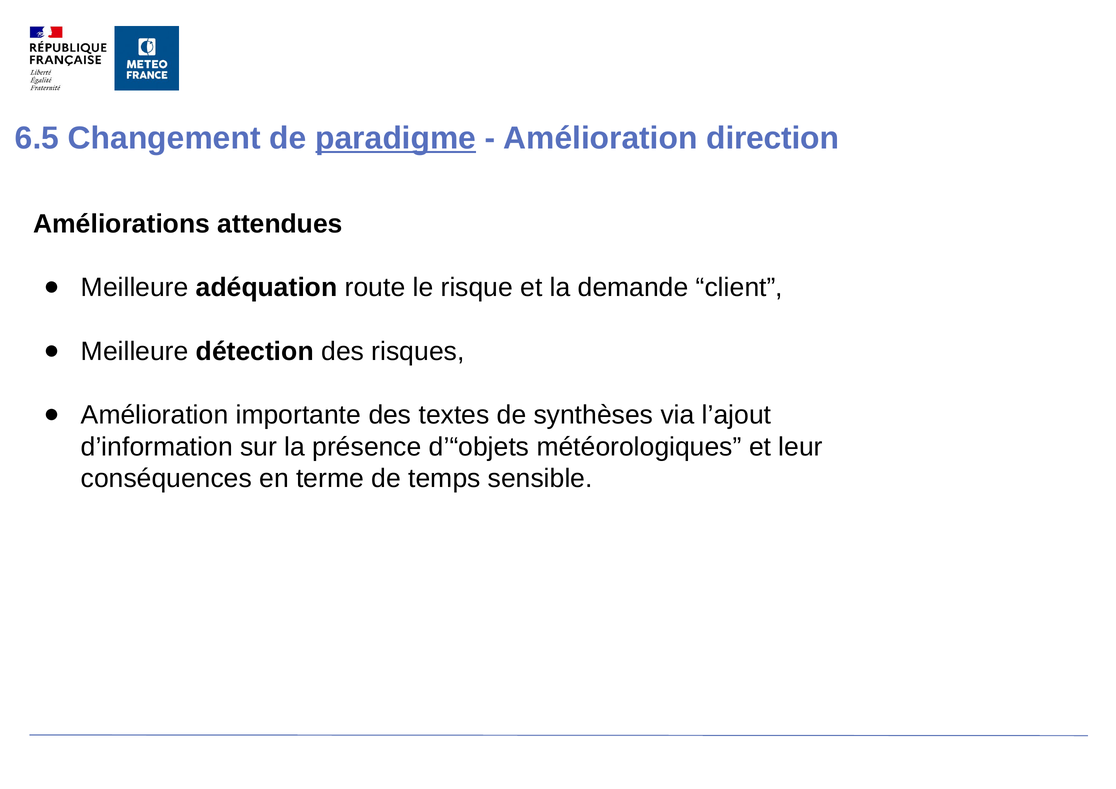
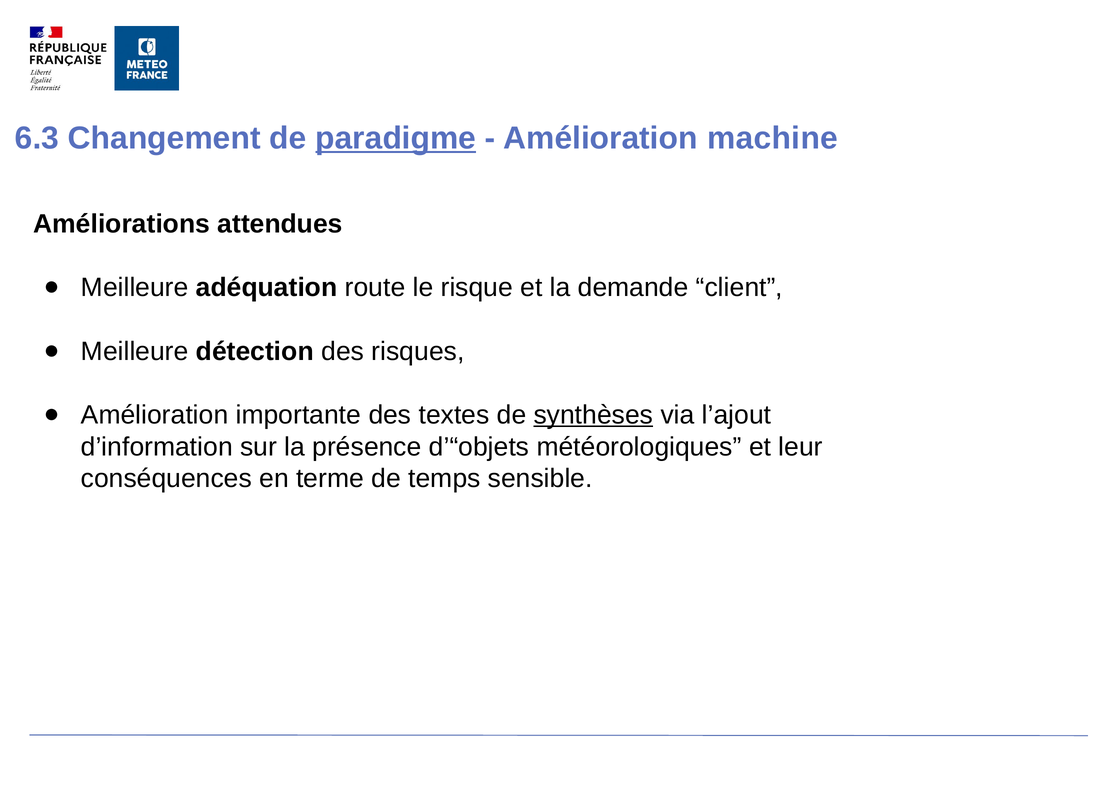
6.5: 6.5 -> 6.3
direction: direction -> machine
synthèses underline: none -> present
